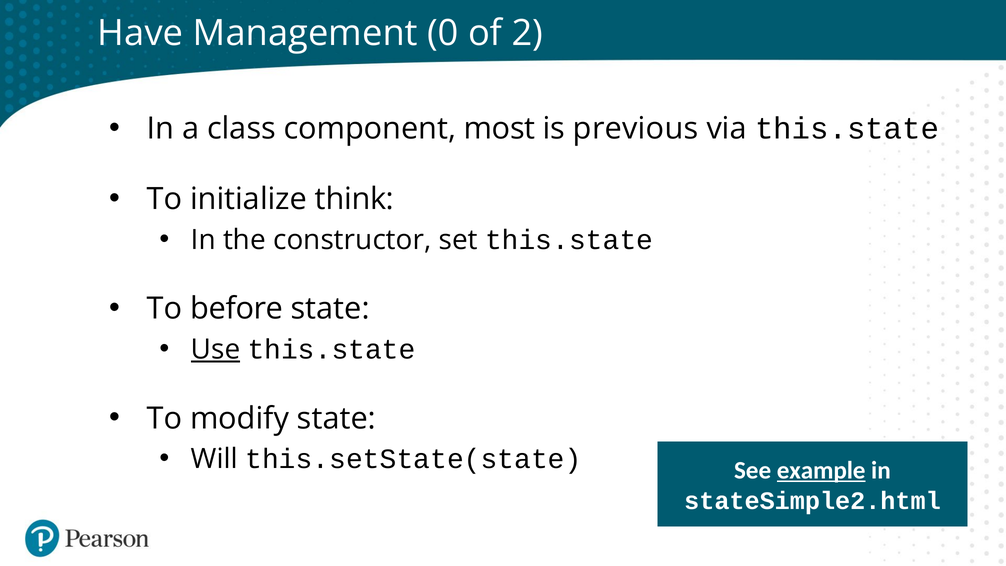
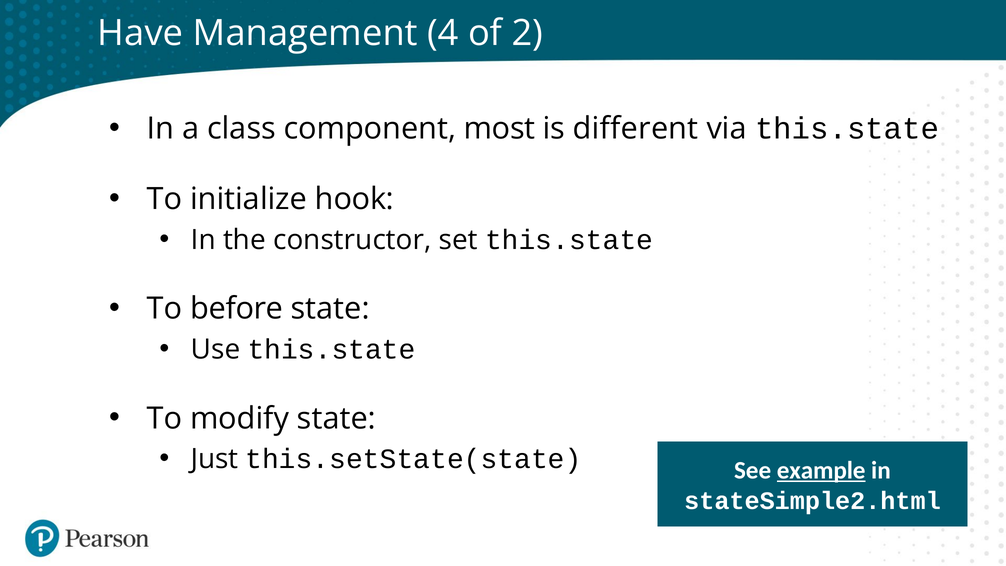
0: 0 -> 4
previous: previous -> different
think: think -> hook
Use underline: present -> none
Will: Will -> Just
